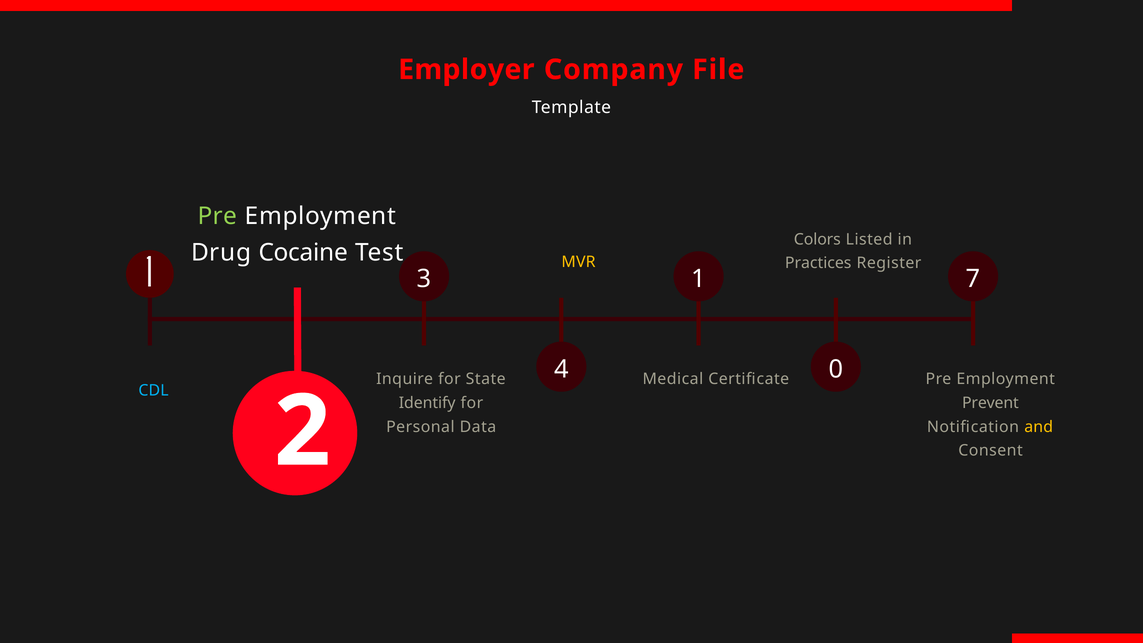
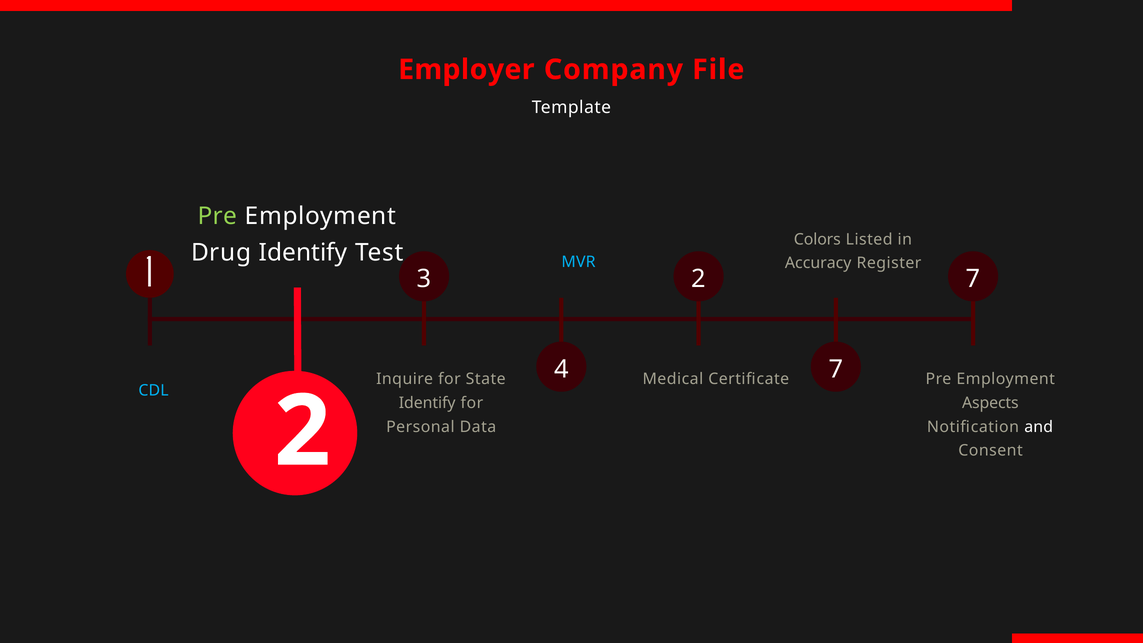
Drug Cocaine: Cocaine -> Identify
MVR colour: yellow -> light blue
Practices: Practices -> Accuracy
3 1: 1 -> 2
4 0: 0 -> 7
Prevent: Prevent -> Aspects
and colour: yellow -> white
